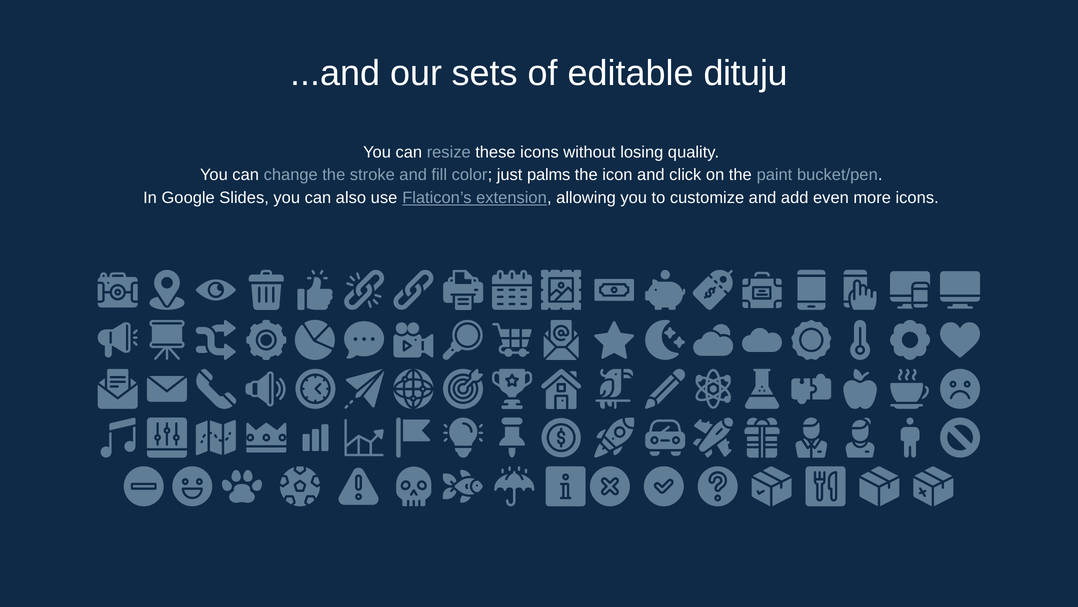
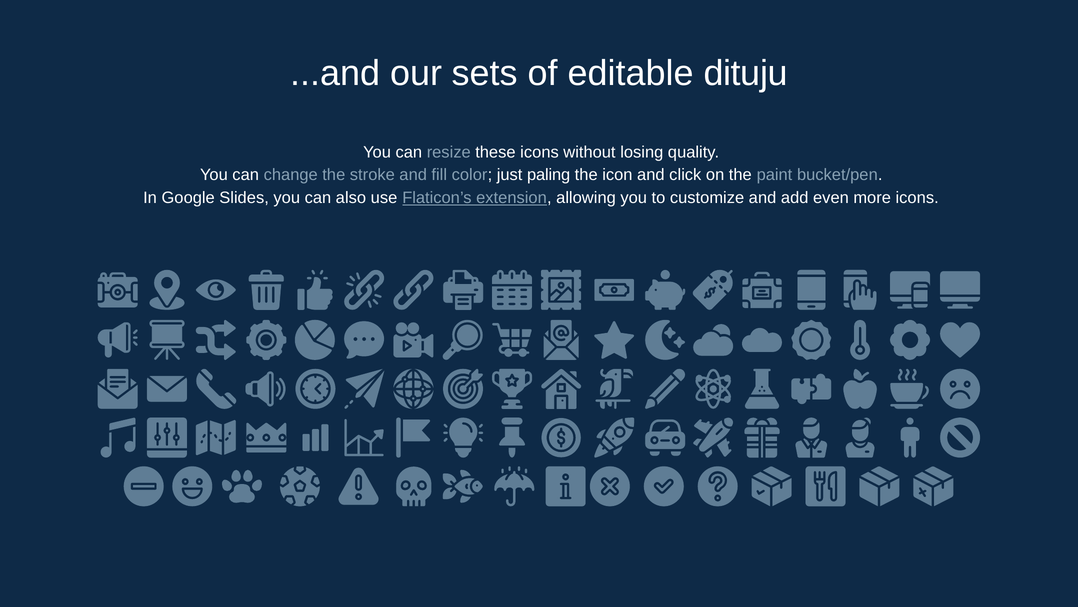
palms: palms -> paling
